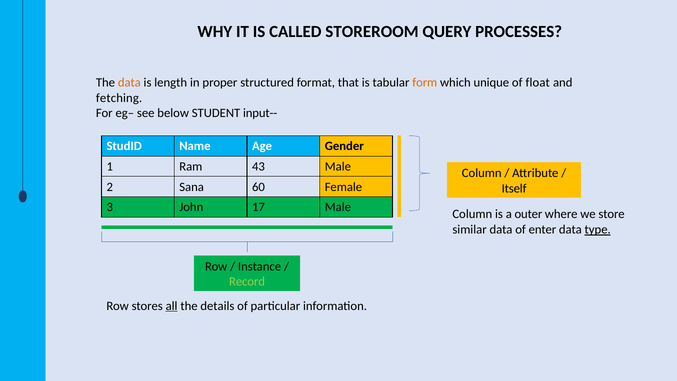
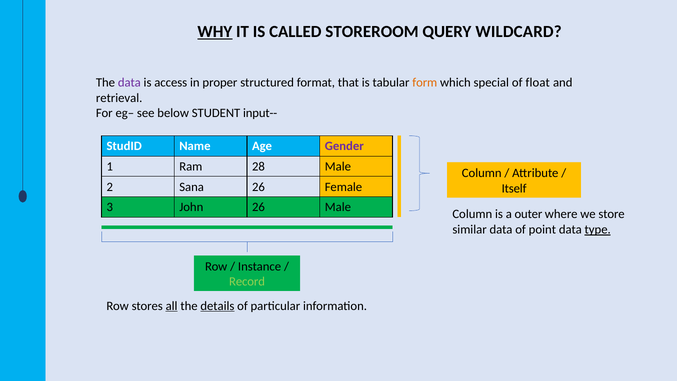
WHY underline: none -> present
PROCESSES: PROCESSES -> WILDCARD
data at (129, 83) colour: orange -> purple
length: length -> access
unique: unique -> special
fetching: fetching -> retrieval
Gender colour: black -> purple
43: 43 -> 28
Sana 60: 60 -> 26
John 17: 17 -> 26
enter: enter -> point
details underline: none -> present
